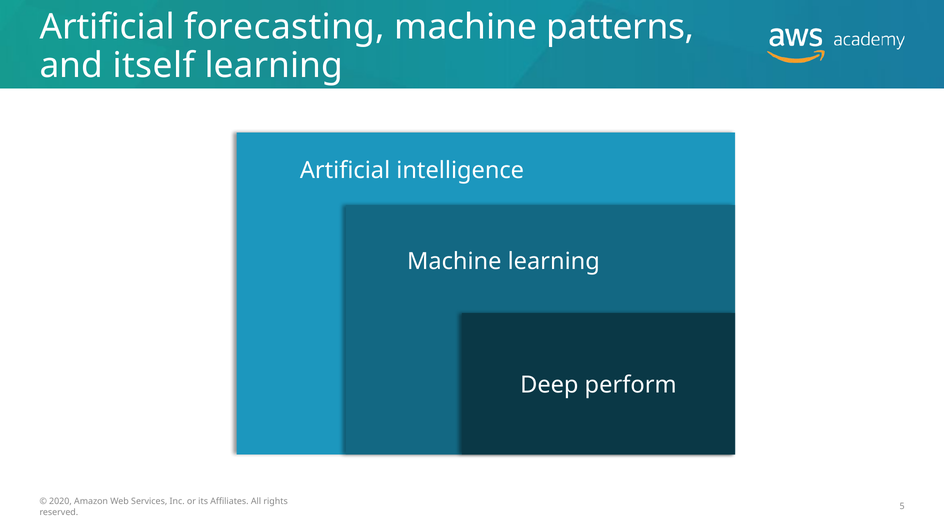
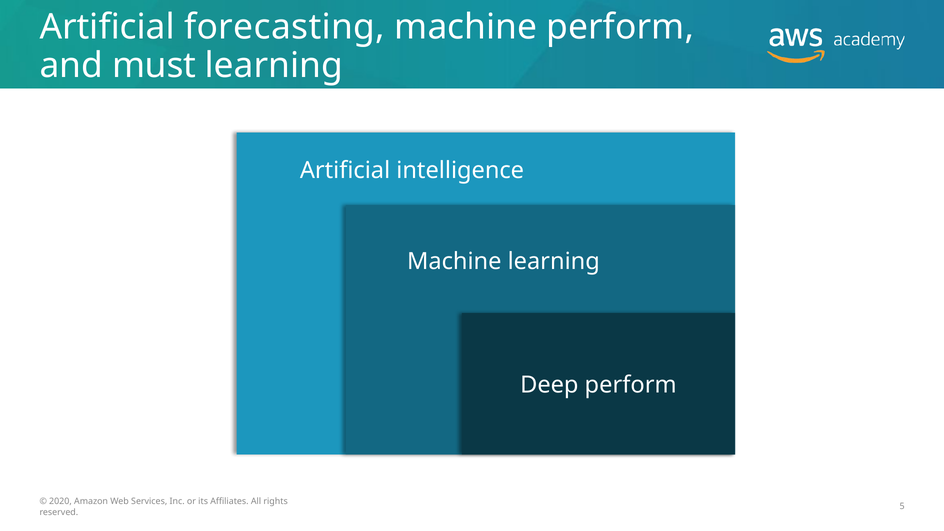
machine patterns: patterns -> perform
itself: itself -> must
